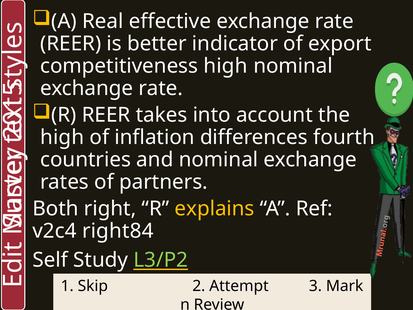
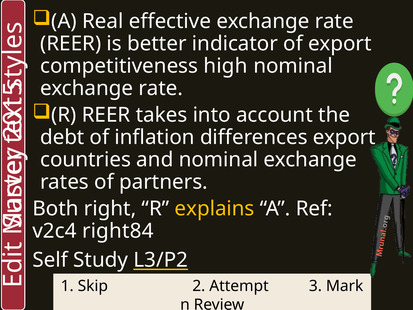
high at (62, 137): high -> debt
differences fourth: fourth -> export
L3/P2 colour: light green -> white
